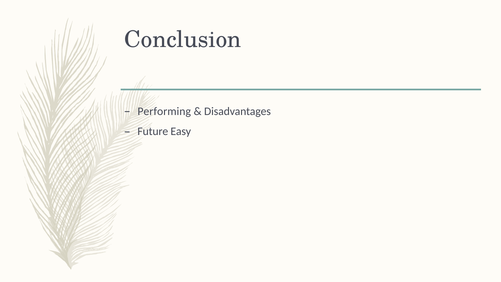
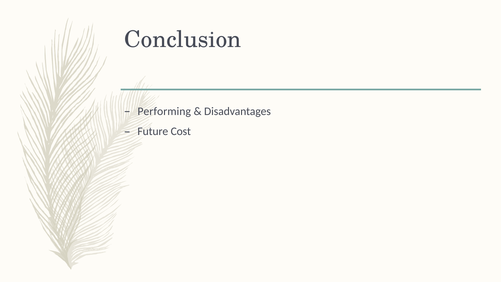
Easy: Easy -> Cost
